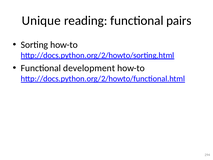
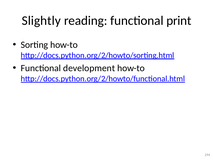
Unique: Unique -> Slightly
pairs: pairs -> print
